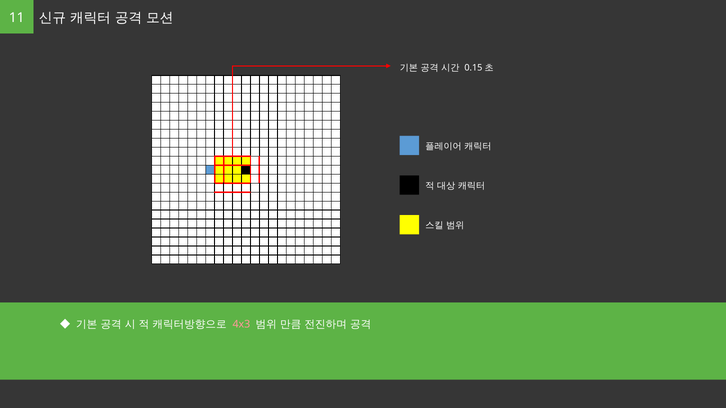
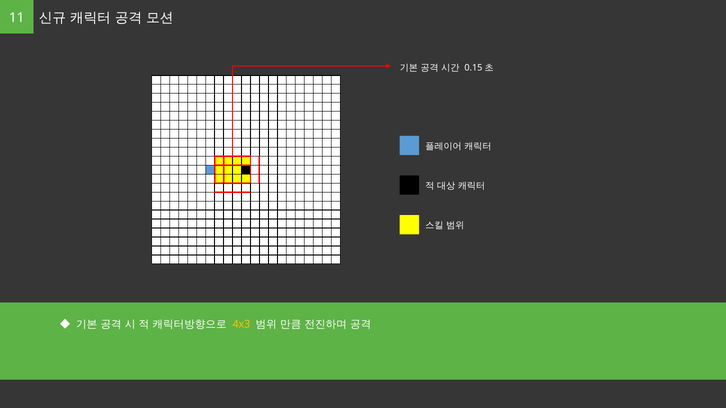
4x3 colour: pink -> yellow
